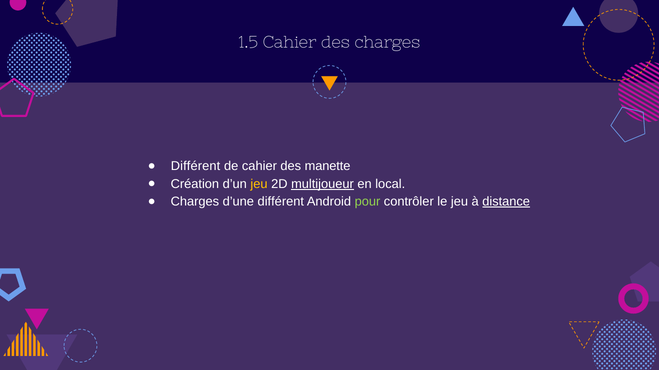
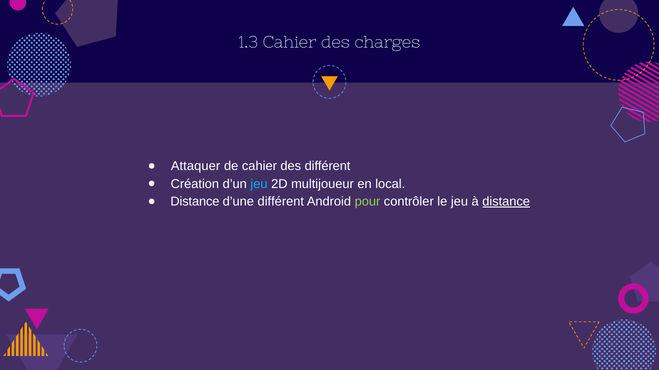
1.5: 1.5 -> 1.3
Différent at (196, 167): Différent -> Attaquer
des manette: manette -> différent
jeu at (259, 184) colour: yellow -> light blue
multijoueur underline: present -> none
Charges at (195, 202): Charges -> Distance
